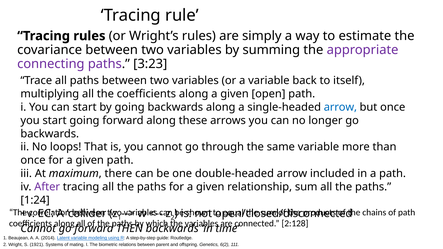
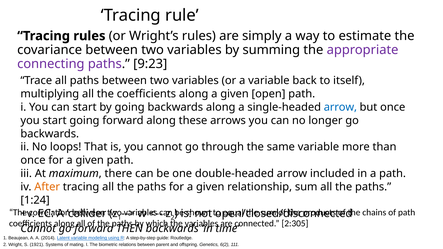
3:23: 3:23 -> 9:23
After colour: purple -> orange
2:128: 2:128 -> 2:305
